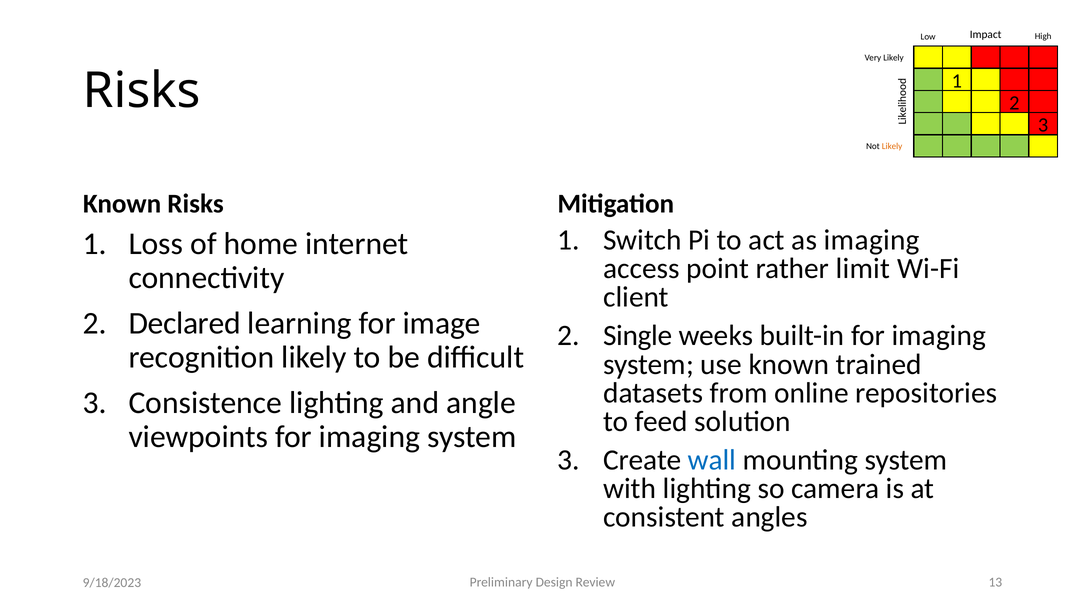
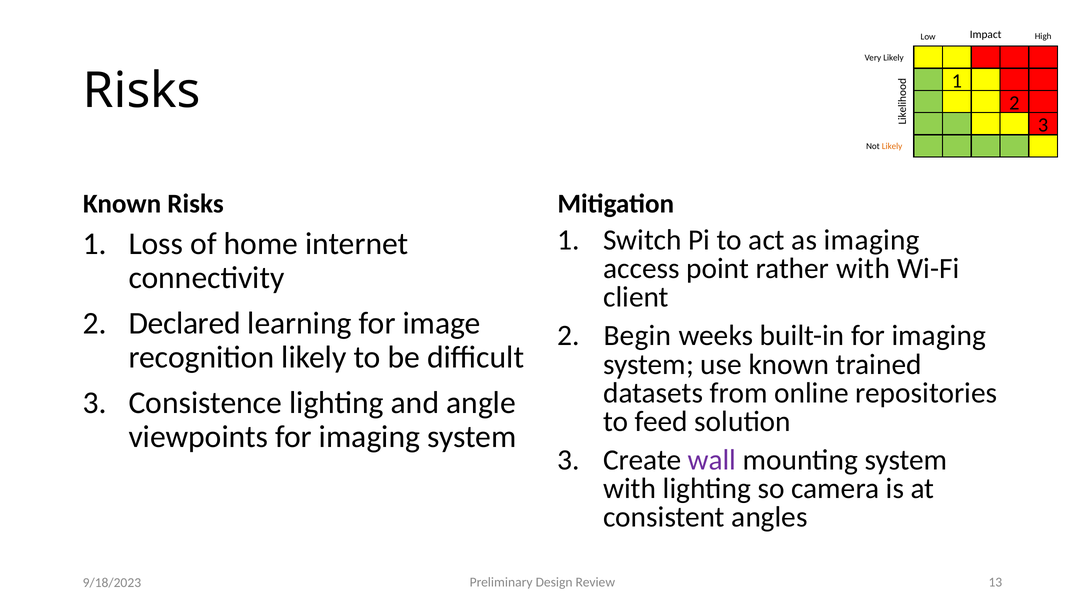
rather limit: limit -> with
Single: Single -> Begin
wall colour: blue -> purple
